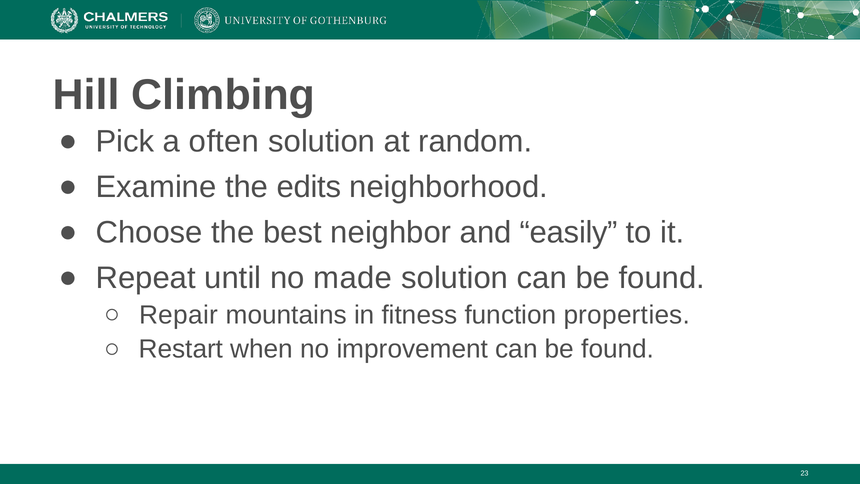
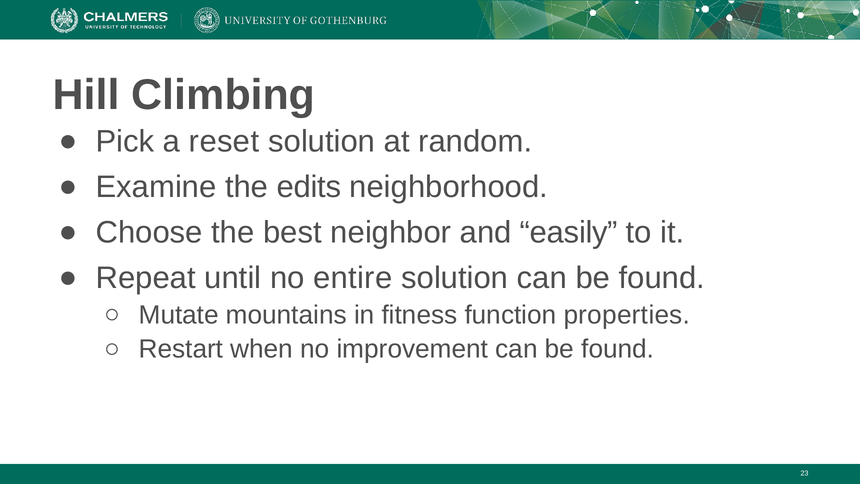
often: often -> reset
made: made -> entire
Repair: Repair -> Mutate
